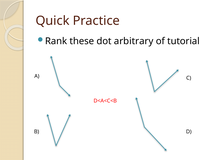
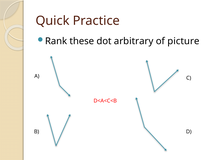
tutorial: tutorial -> picture
